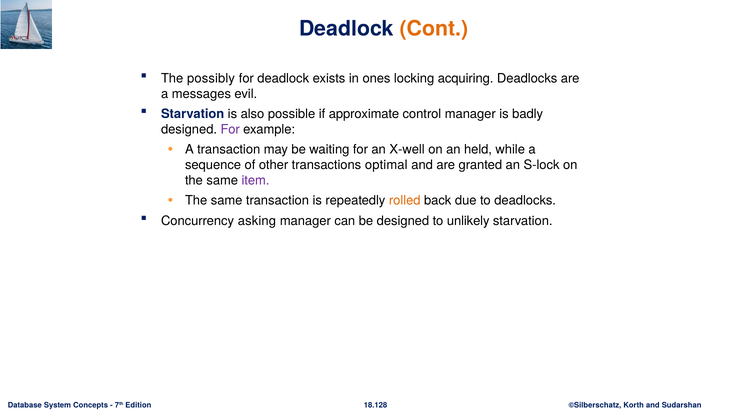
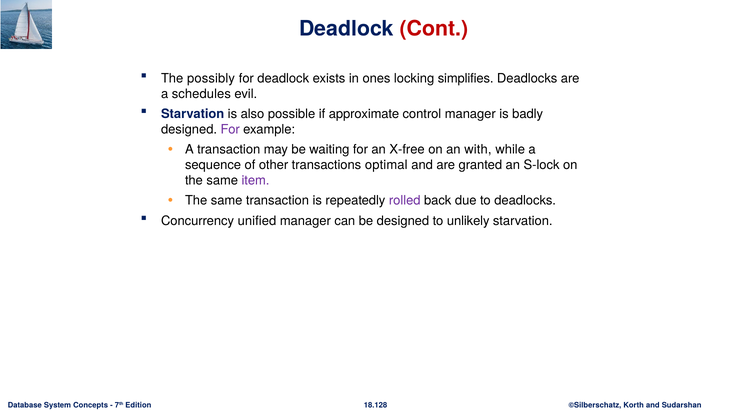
Cont colour: orange -> red
acquiring: acquiring -> simplifies
messages: messages -> schedules
X-well: X-well -> X-free
held: held -> with
rolled colour: orange -> purple
asking: asking -> unified
